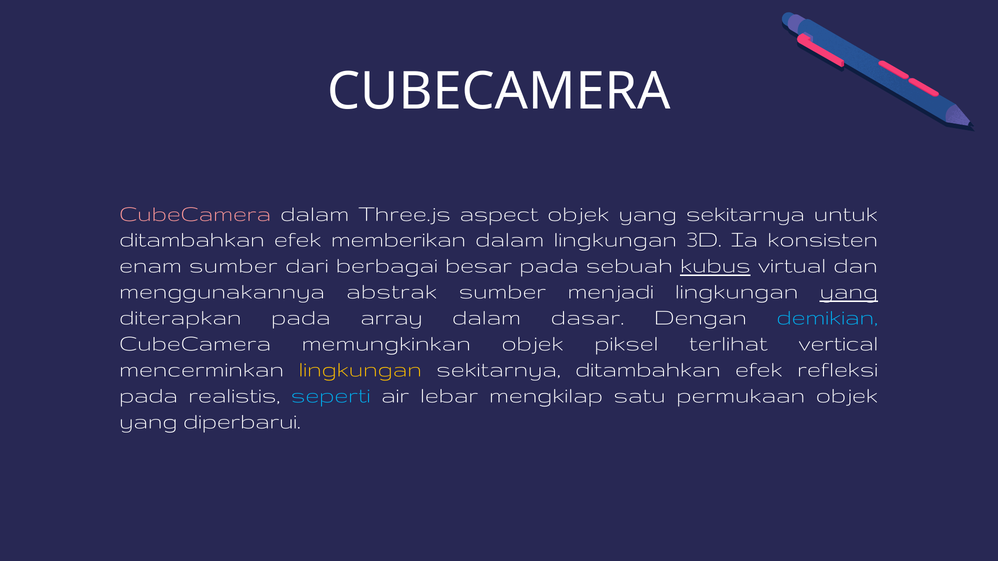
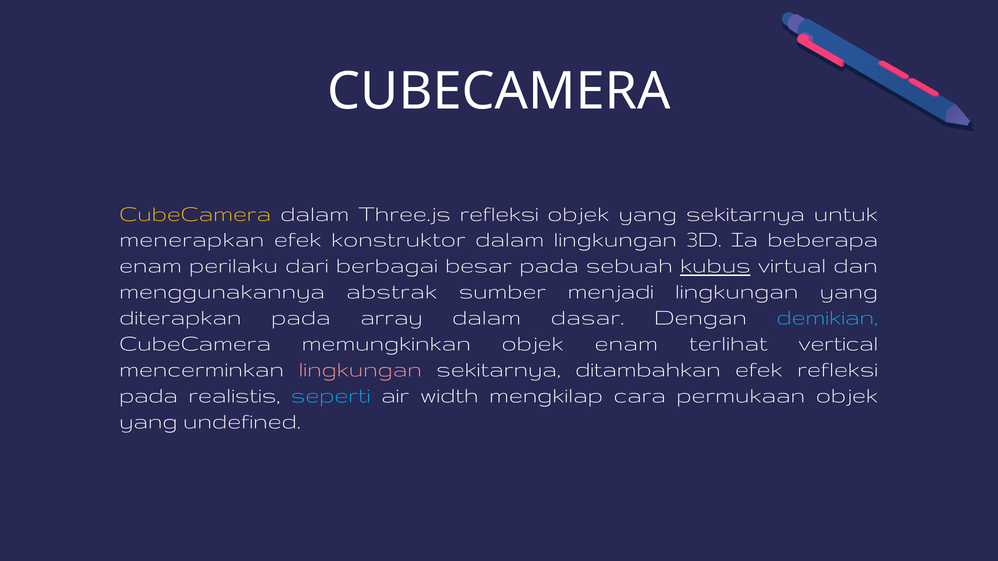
CubeCamera at (195, 213) colour: pink -> yellow
Three.js aspect: aspect -> refleksi
ditambahkan at (192, 239): ditambahkan -> menerapkan
memberikan: memberikan -> konstruktor
konsisten: konsisten -> beberapa
enam sumber: sumber -> perilaku
yang at (849, 291) underline: present -> none
objek piksel: piksel -> enam
lingkungan at (360, 369) colour: yellow -> pink
lebar: lebar -> width
satu: satu -> cara
diperbarui: diperbarui -> undefined
